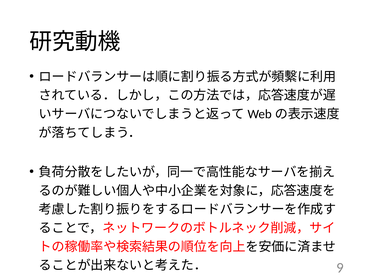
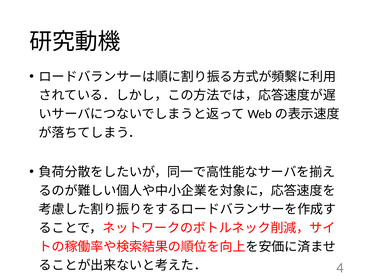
9: 9 -> 4
